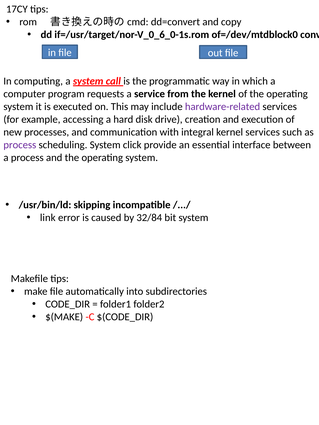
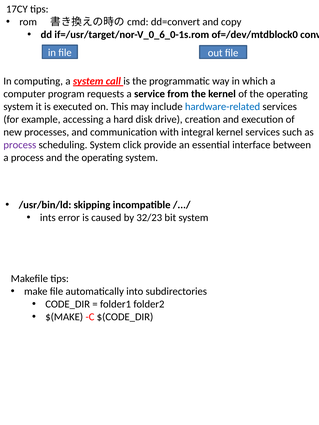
hardware-related colour: purple -> blue
link: link -> ints
32/84: 32/84 -> 32/23
